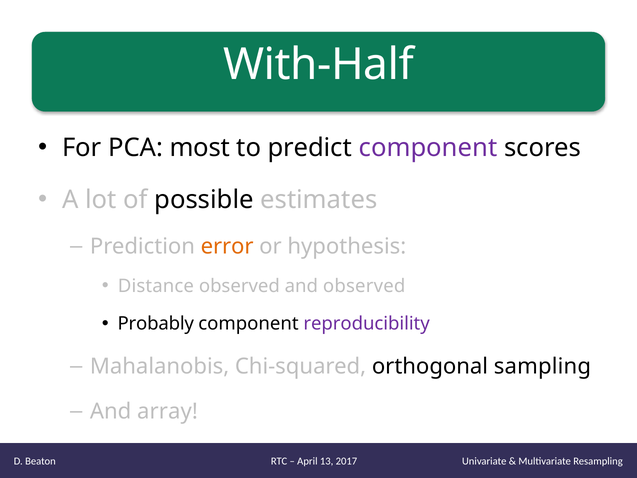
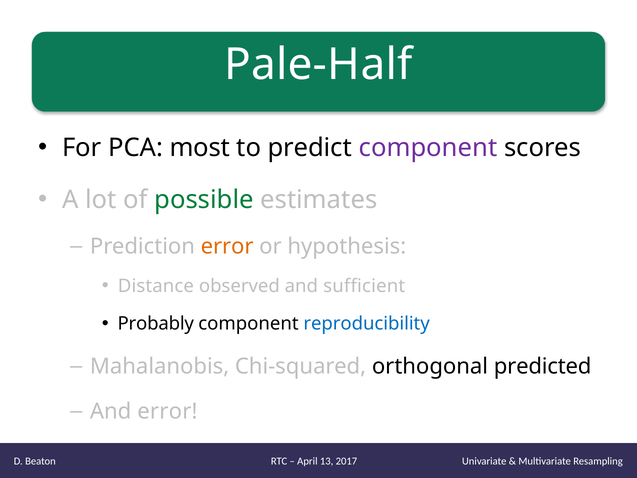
With-Half: With-Half -> Pale-Half
possible colour: black -> green
and observed: observed -> sufficient
reproducibility colour: purple -> blue
sampling: sampling -> predicted
And array: array -> error
